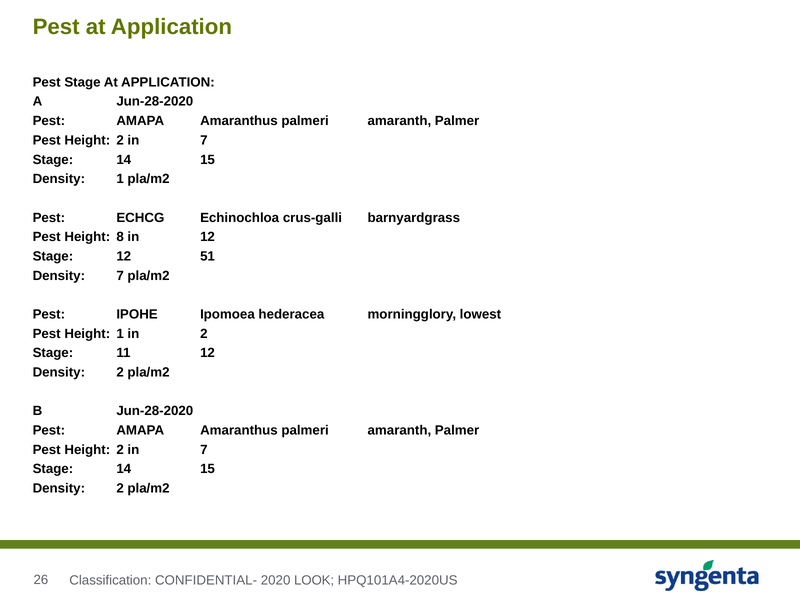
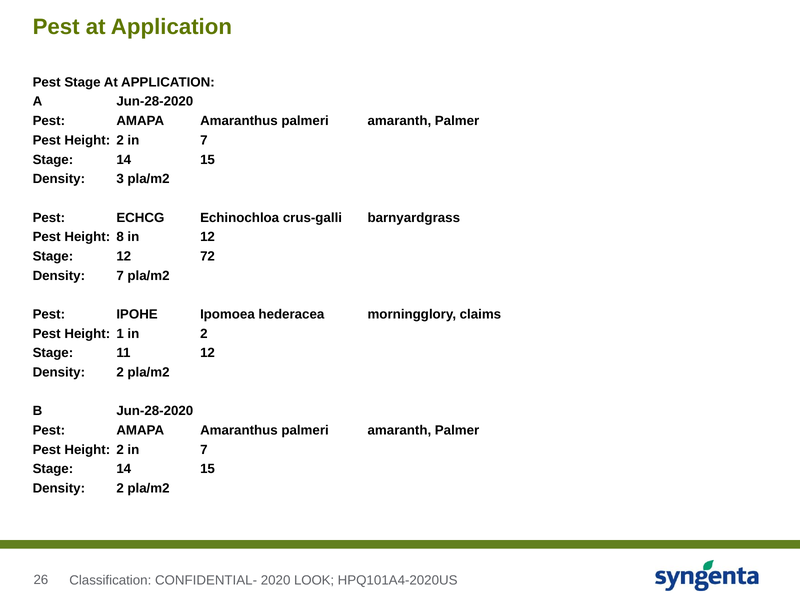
Density 1: 1 -> 3
51: 51 -> 72
lowest: lowest -> claims
